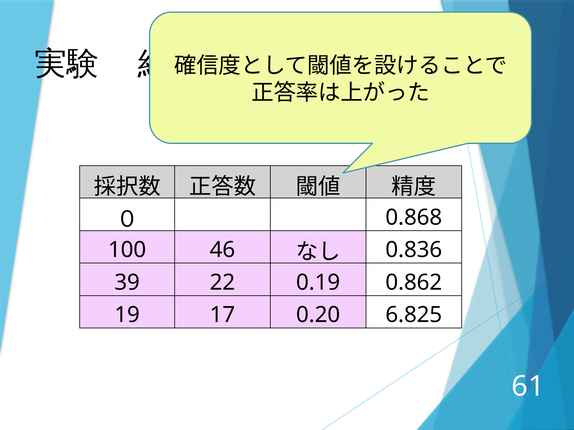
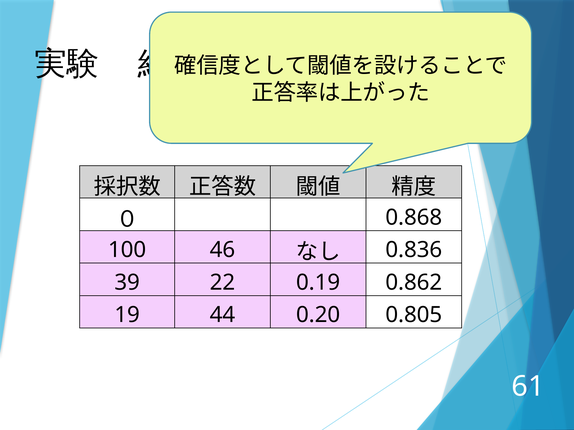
17: 17 -> 44
6.825: 6.825 -> 0.805
